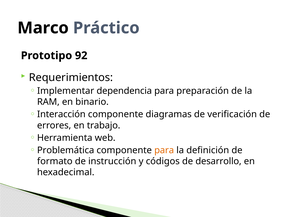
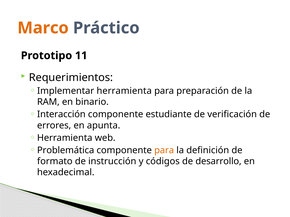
Marco colour: black -> orange
92: 92 -> 11
Implementar dependencia: dependencia -> herramienta
diagramas: diagramas -> estudiante
trabajo: trabajo -> apunta
